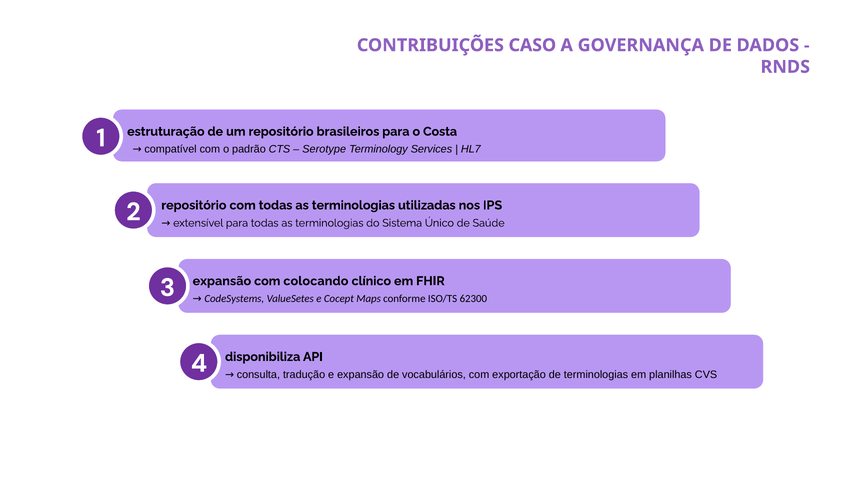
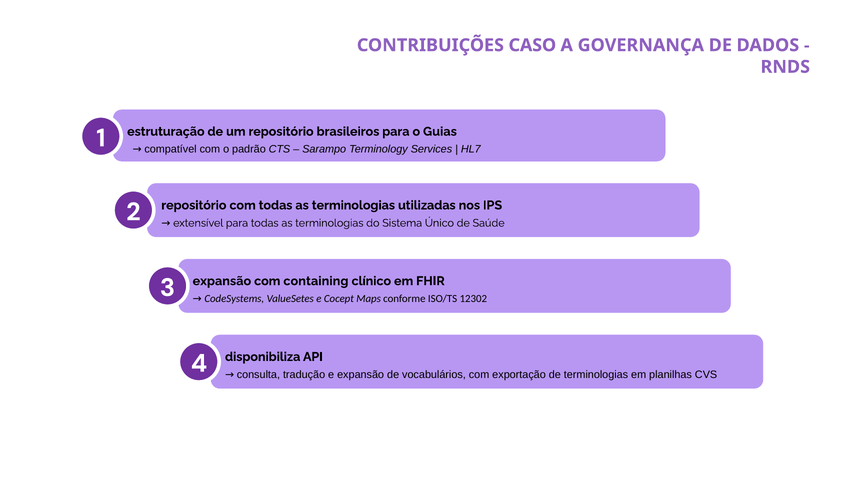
Costa: Costa -> Guias
Serotype: Serotype -> Sarampo
colocando: colocando -> containing
62300: 62300 -> 12302
